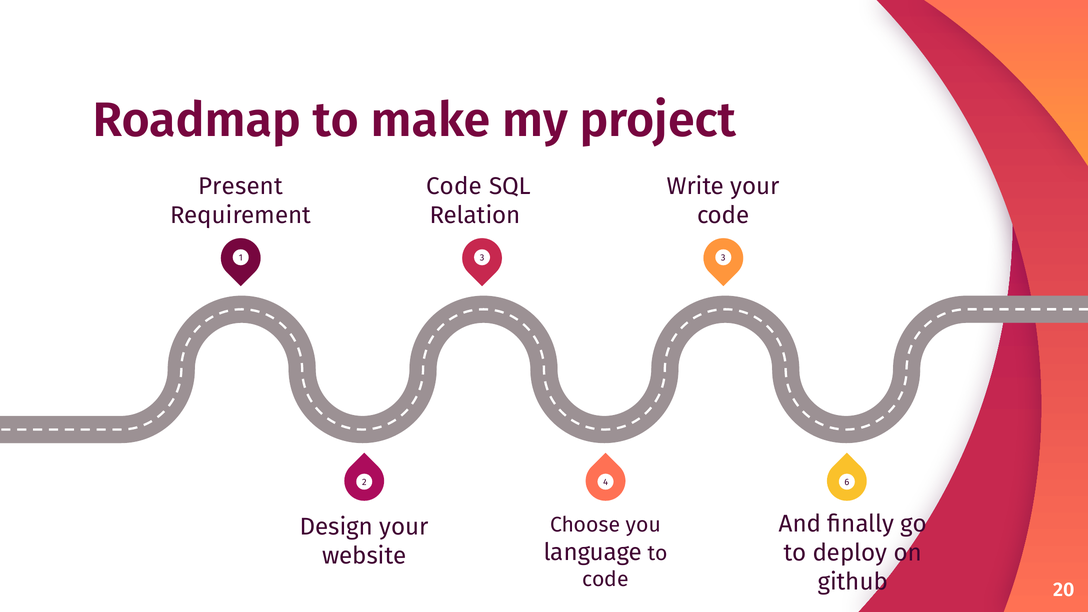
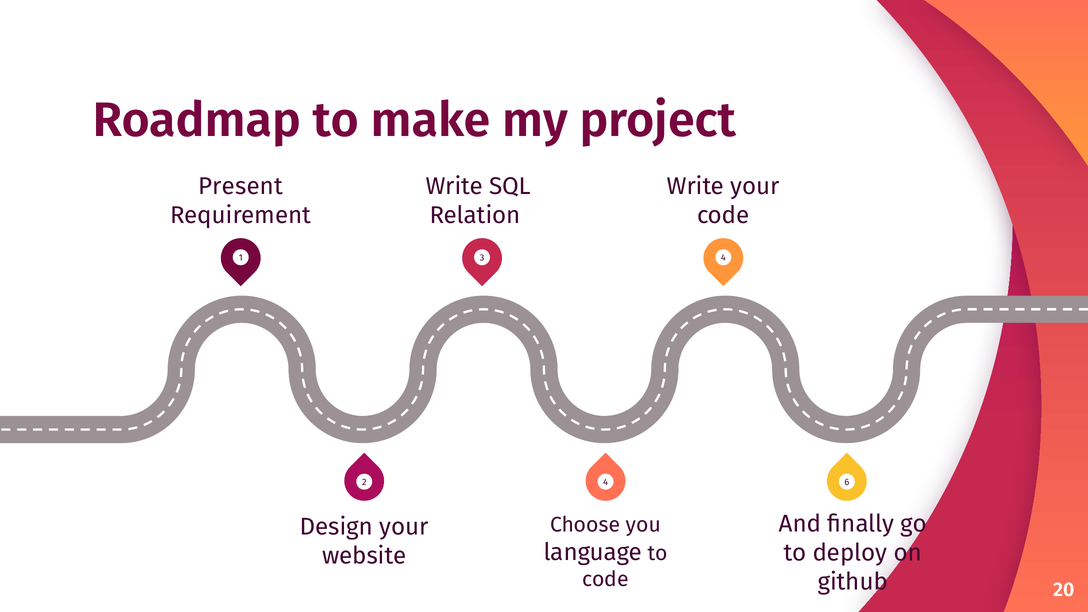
Code at (454, 186): Code -> Write
3 3: 3 -> 4
